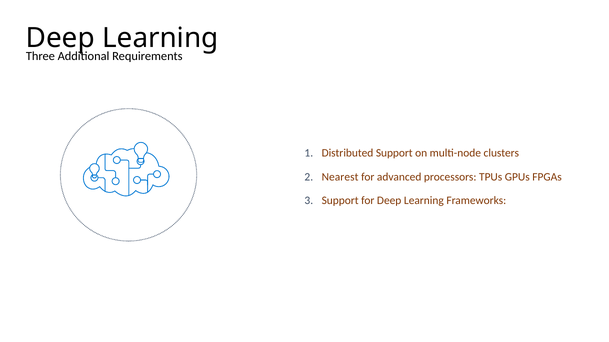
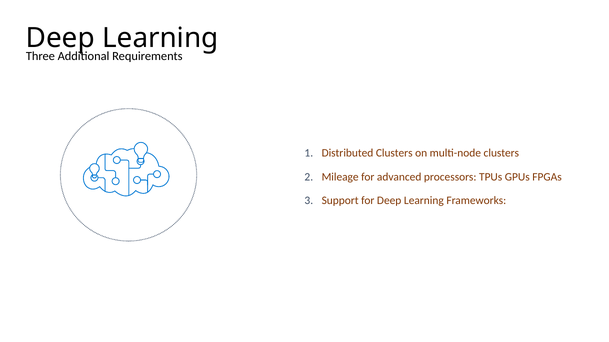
Distributed Support: Support -> Clusters
Nearest: Nearest -> Mileage
